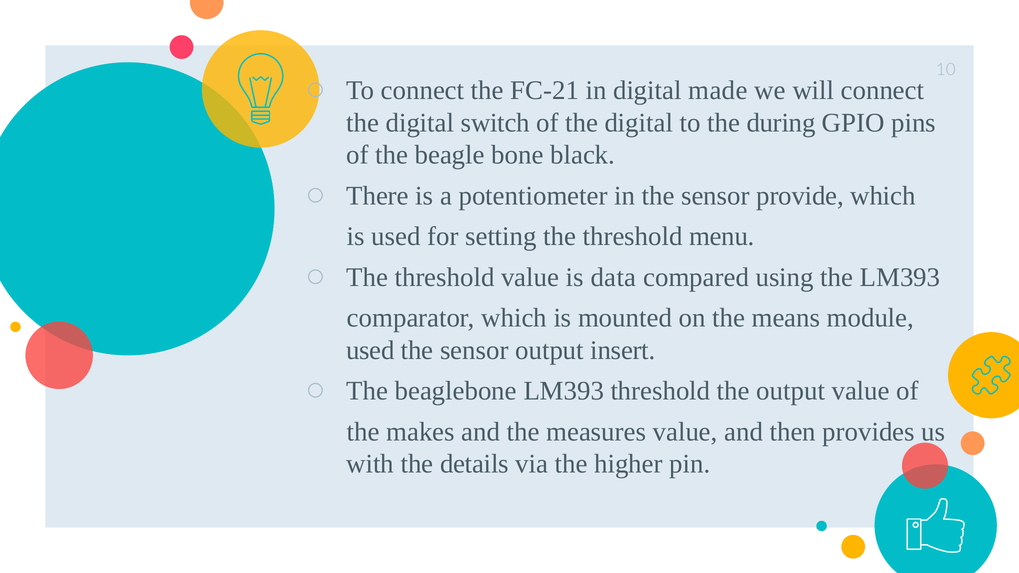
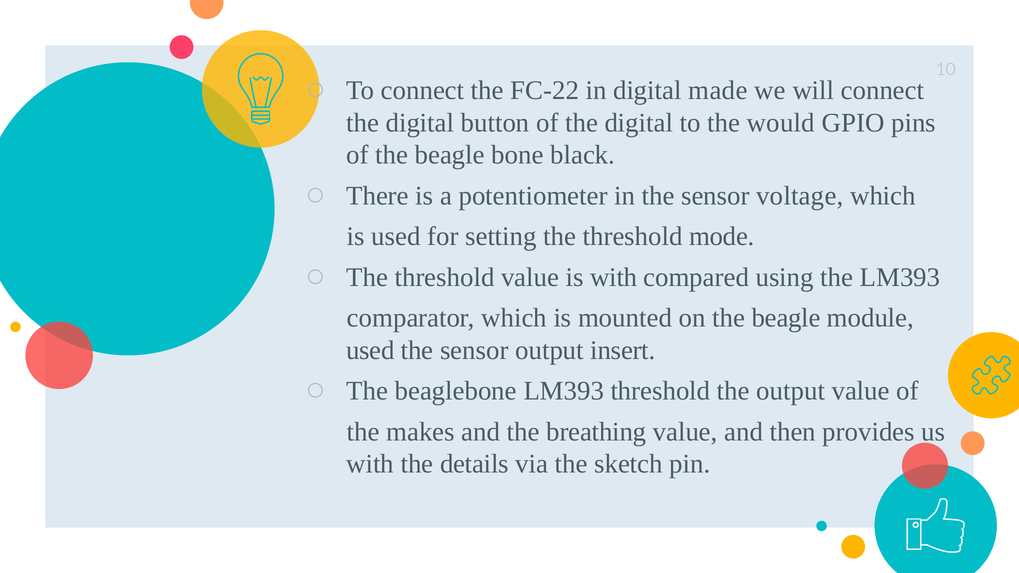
FC-21: FC-21 -> FC-22
switch: switch -> button
during: during -> would
provide: provide -> voltage
menu: menu -> mode
is data: data -> with
on the means: means -> beagle
measures: measures -> breathing
higher: higher -> sketch
